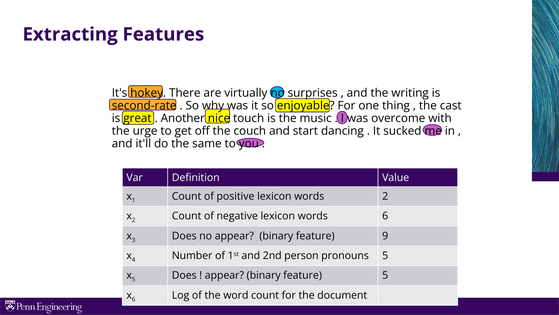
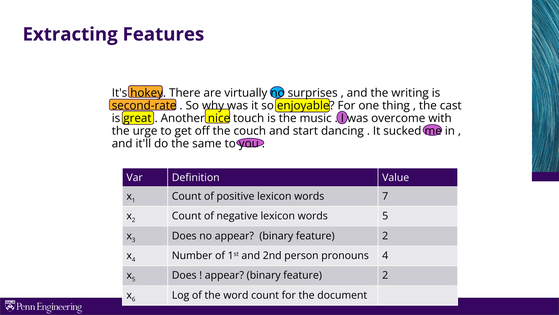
words 2: 2 -> 7
words 6: 6 -> 5
9 at (385, 235): 9 -> 2
pronouns 5: 5 -> 4
5 at (385, 275): 5 -> 2
